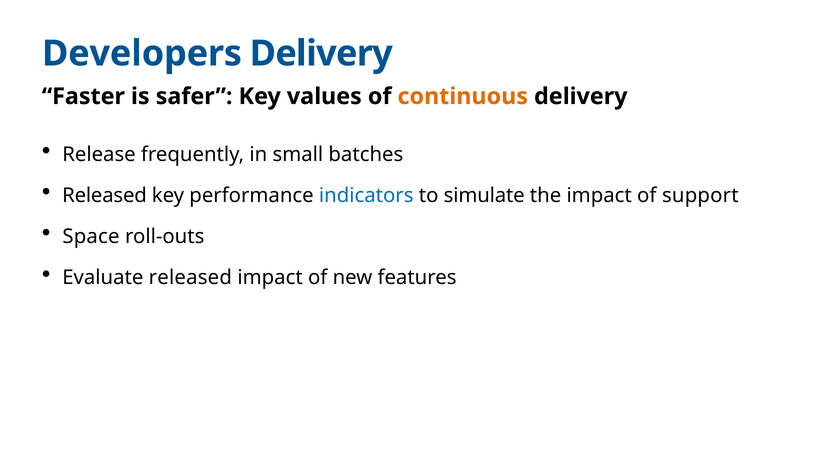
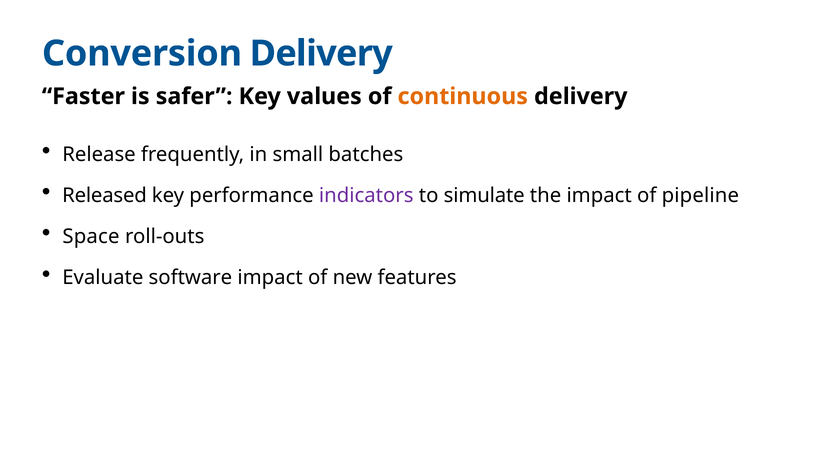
Developers: Developers -> Conversion
indicators colour: blue -> purple
support: support -> pipeline
Evaluate released: released -> software
